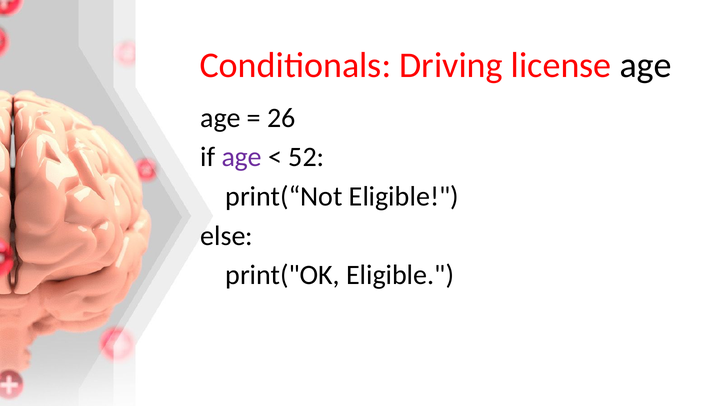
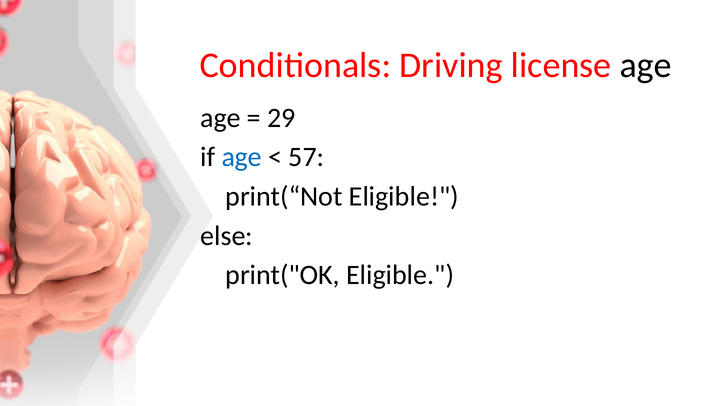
26: 26 -> 29
age at (242, 157) colour: purple -> blue
52: 52 -> 57
